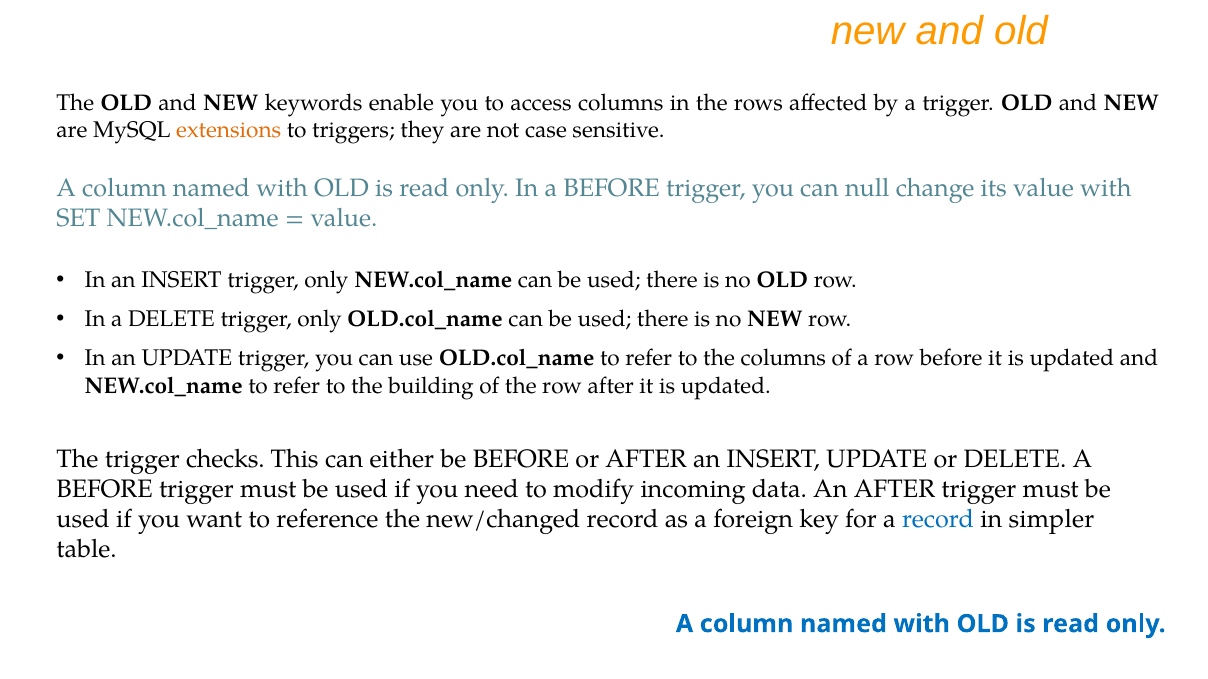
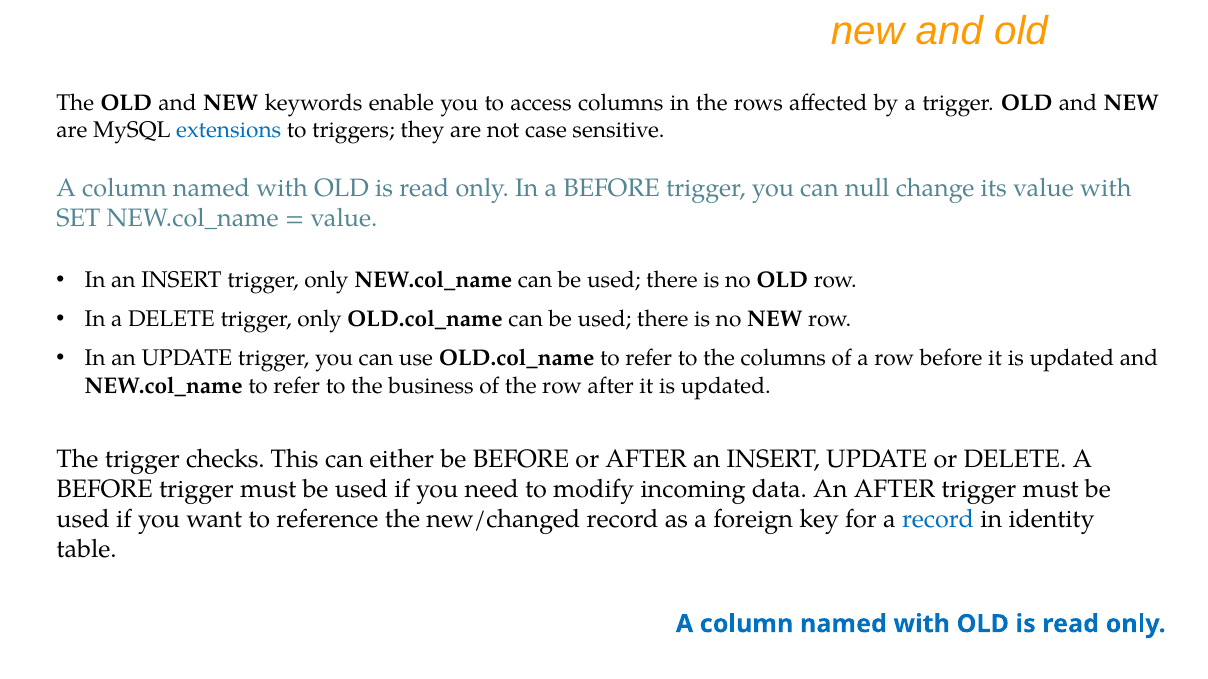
extensions colour: orange -> blue
building: building -> business
simpler: simpler -> identity
